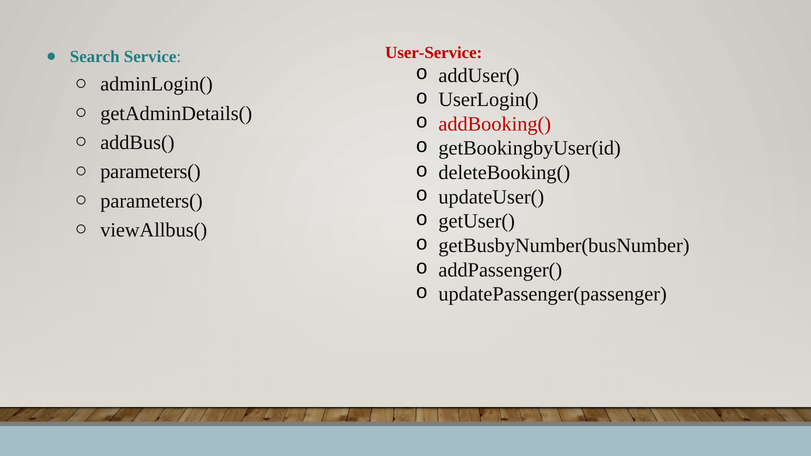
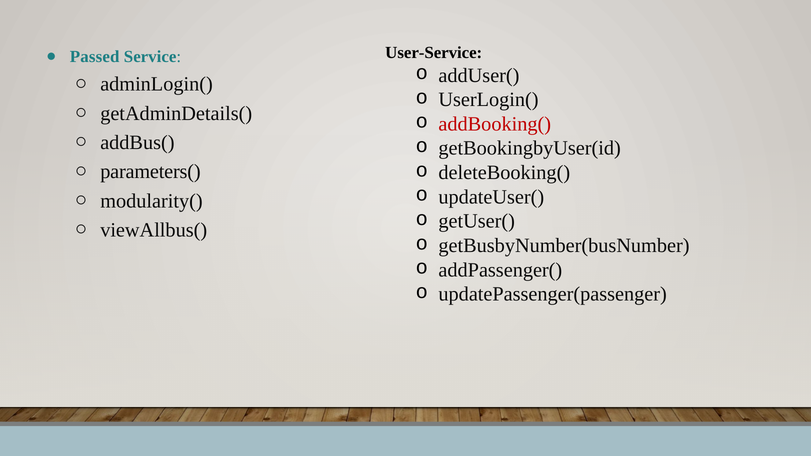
User-Service colour: red -> black
Search: Search -> Passed
parameters( at (151, 201): parameters( -> modularity(
